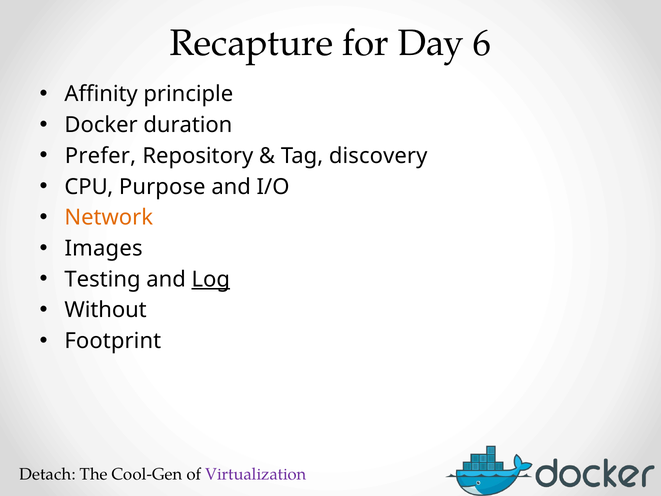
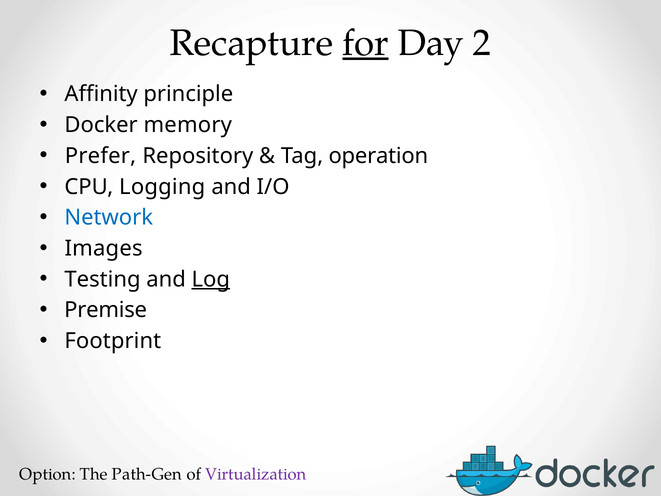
for underline: none -> present
6: 6 -> 2
duration: duration -> memory
discovery: discovery -> operation
Purpose: Purpose -> Logging
Network colour: orange -> blue
Without: Without -> Premise
Detach: Detach -> Option
Cool-Gen: Cool-Gen -> Path-Gen
